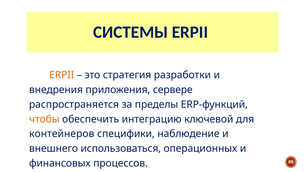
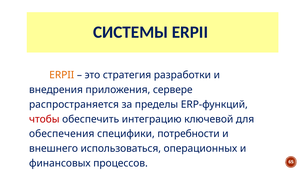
чтобы colour: orange -> red
контейнеров: контейнеров -> обеспечения
наблюдение: наблюдение -> потребности
